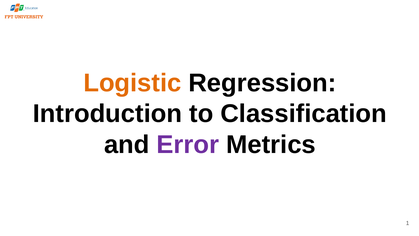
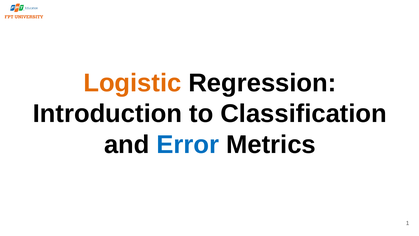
Error colour: purple -> blue
